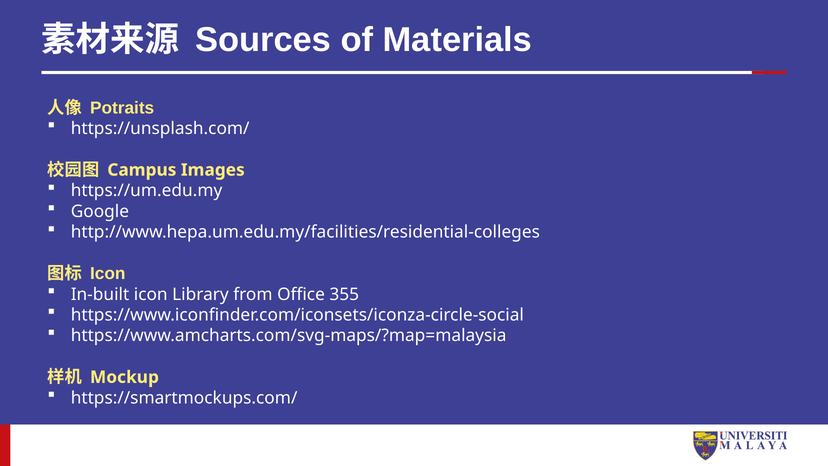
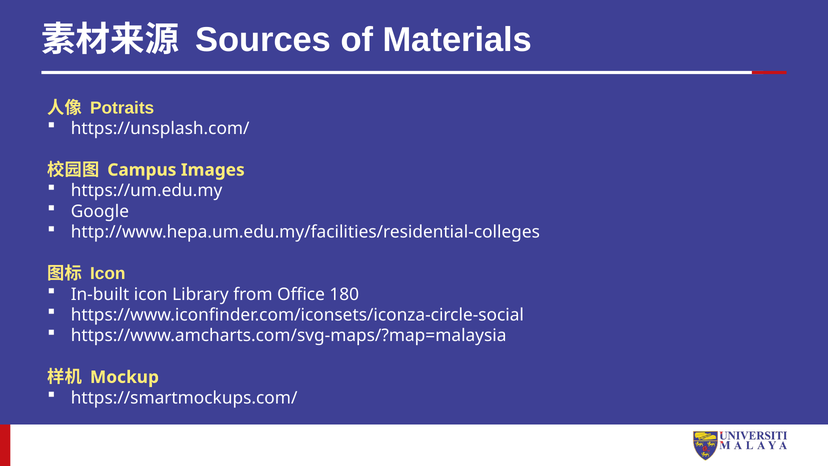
355: 355 -> 180
